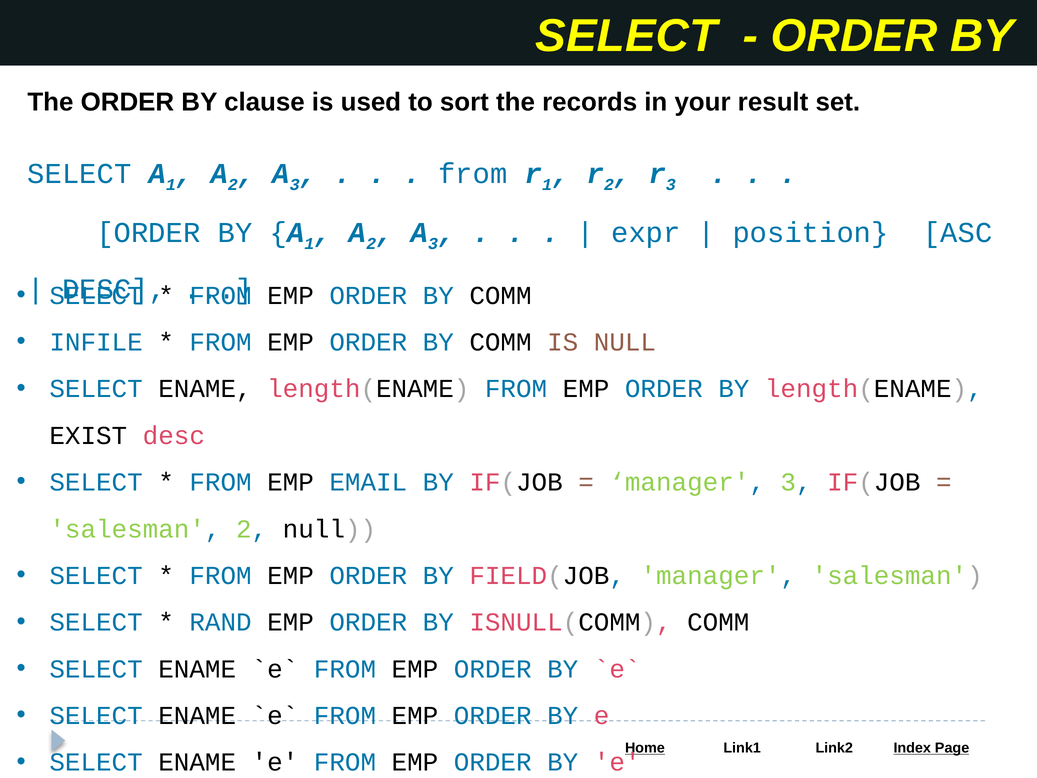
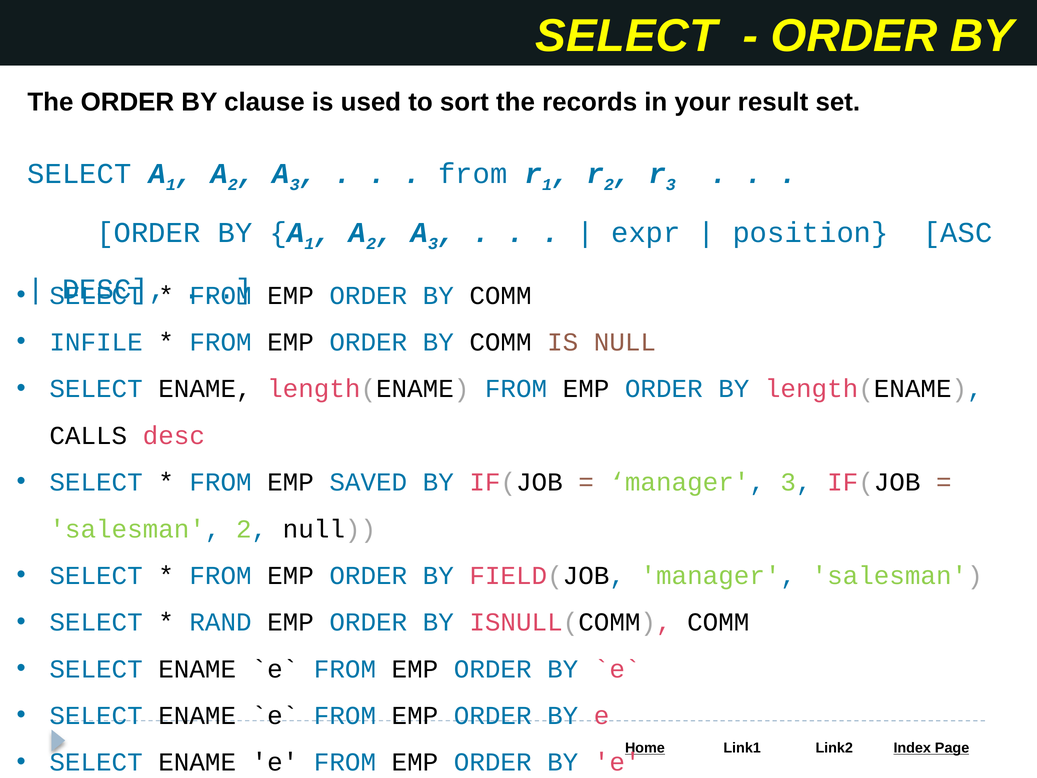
EXIST: EXIST -> CALLS
EMAIL: EMAIL -> SAVED
